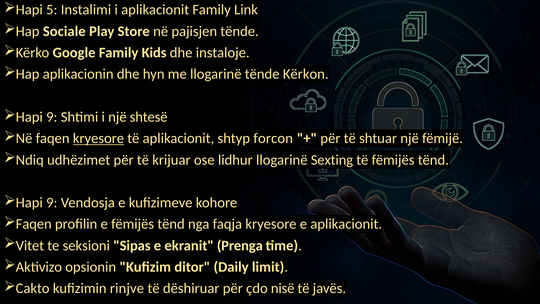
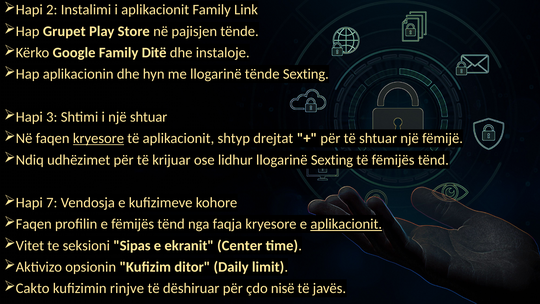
5: 5 -> 2
Sociale: Sociale -> Grupet
Kids: Kids -> Ditë
tënde Kërkon: Kërkon -> Sexting
9 at (52, 117): 9 -> 3
një shtesë: shtesë -> shtuar
forcon: forcon -> drejtat
9 at (52, 203): 9 -> 7
aplikacionit at (346, 224) underline: none -> present
Prenga: Prenga -> Center
